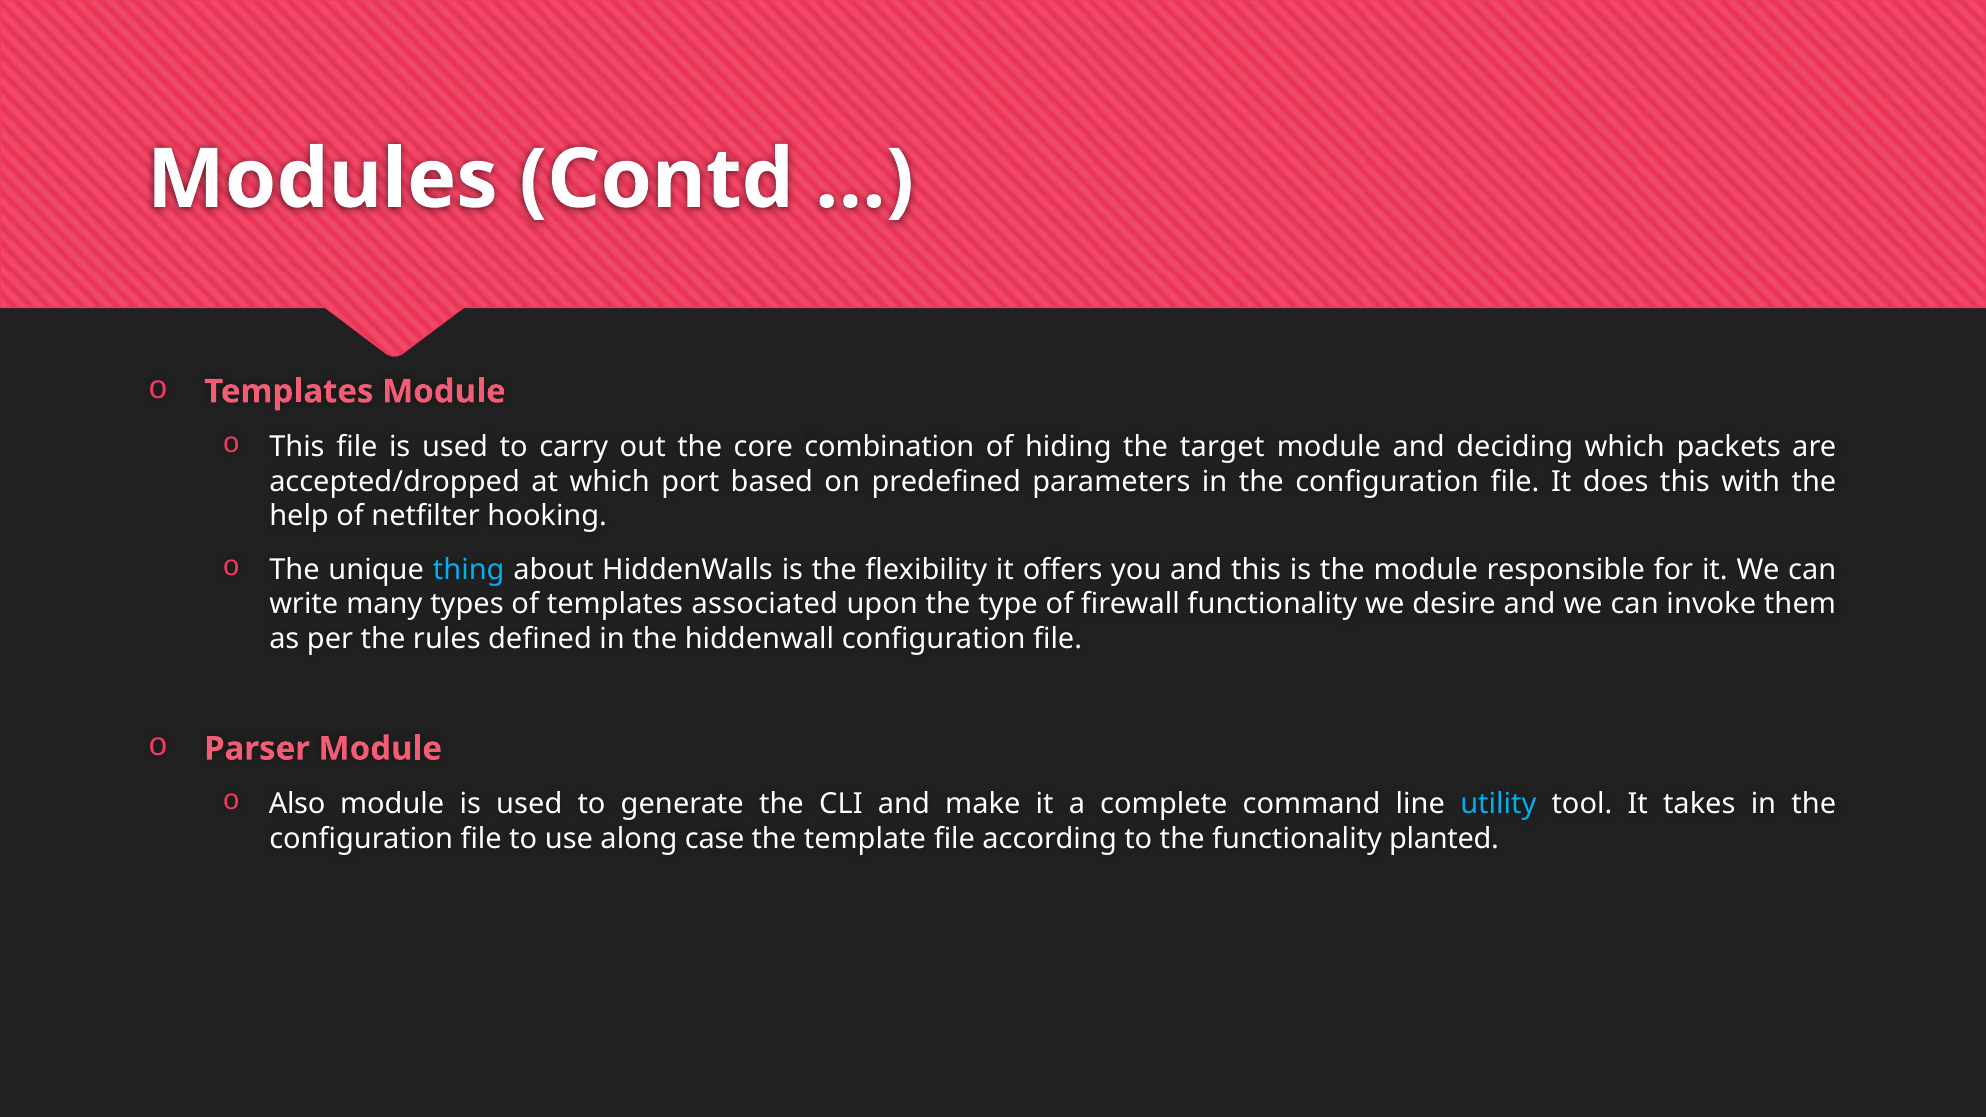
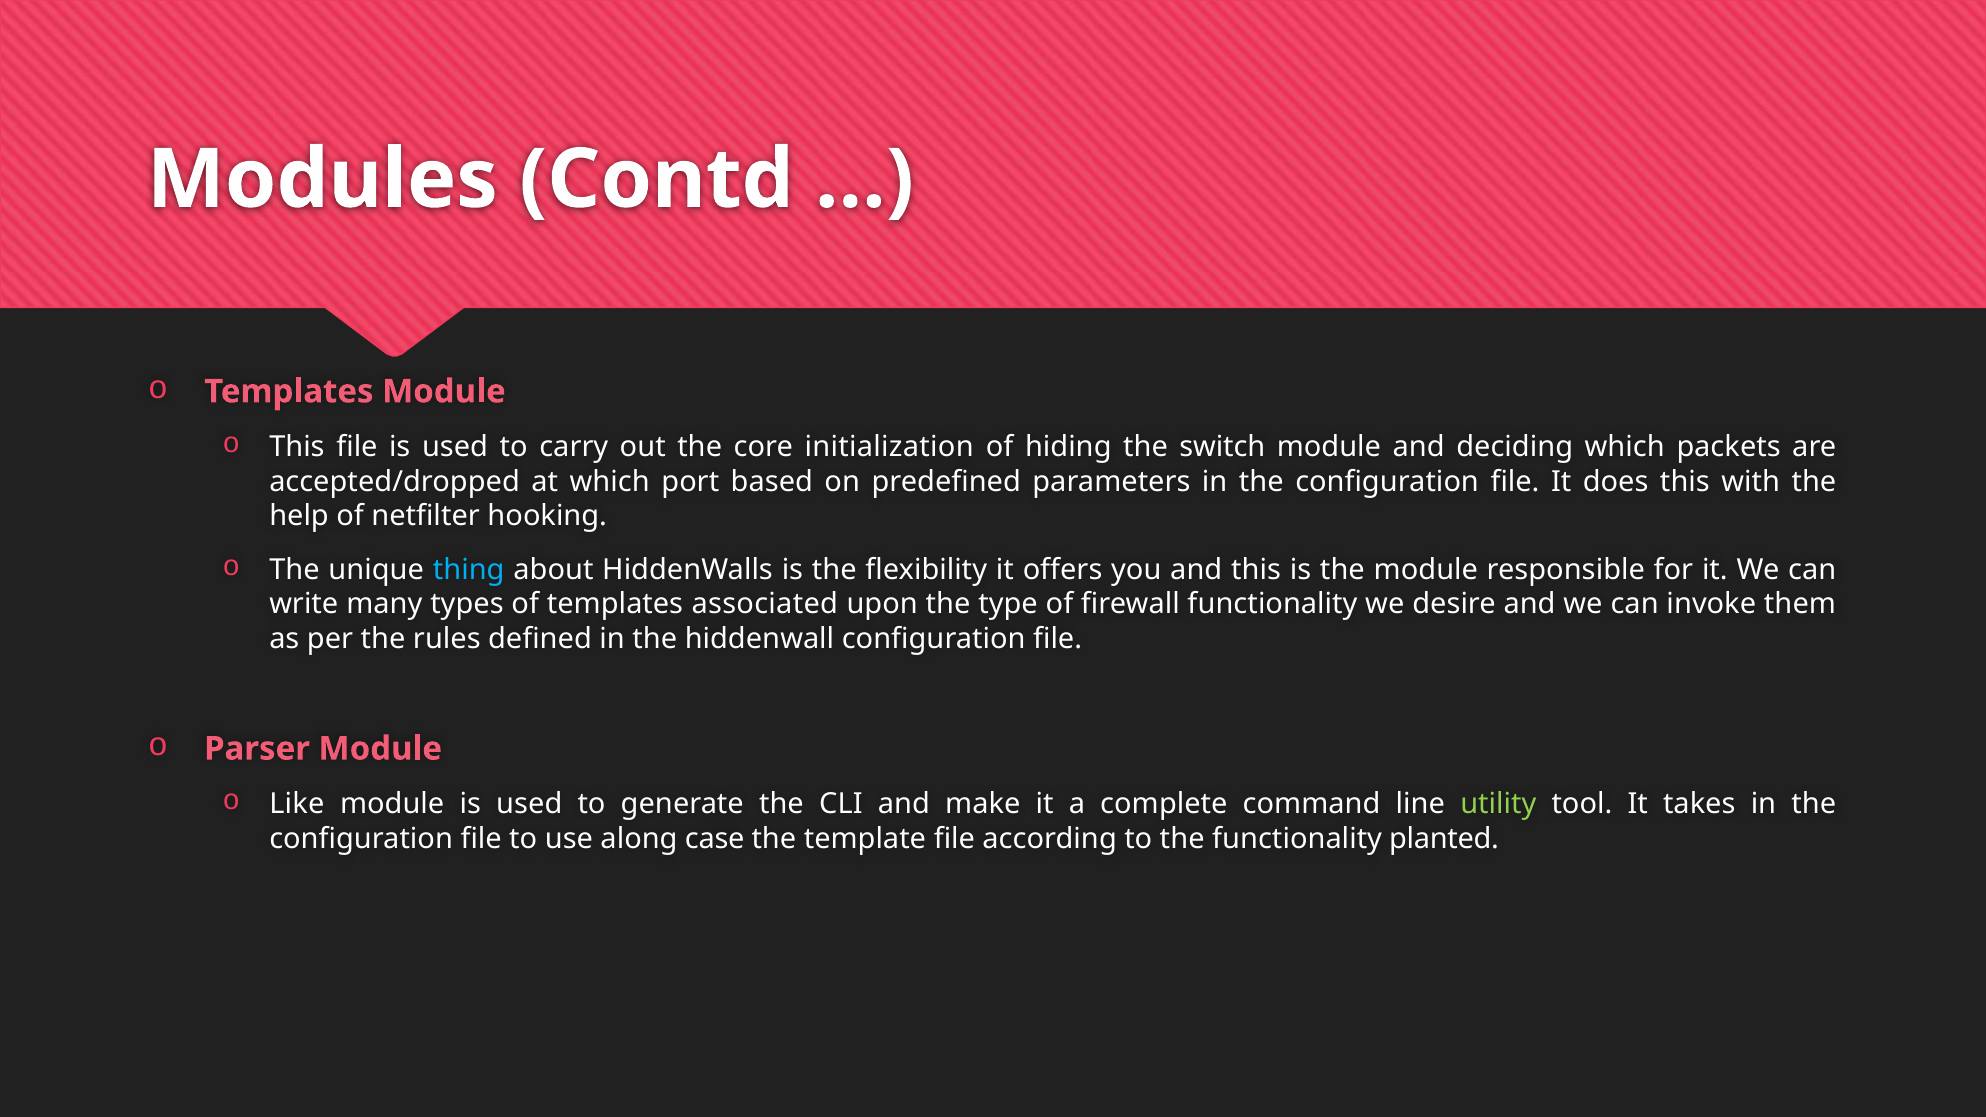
combination: combination -> initialization
target: target -> switch
Also: Also -> Like
utility colour: light blue -> light green
